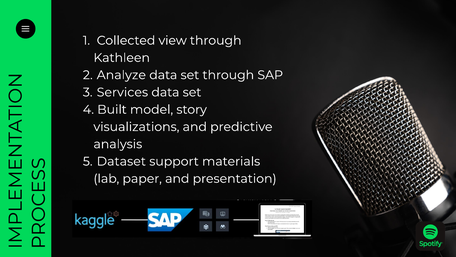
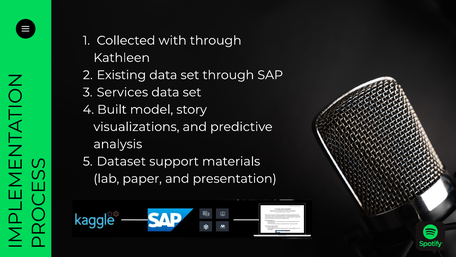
view: view -> with
Analyze: Analyze -> Existing
